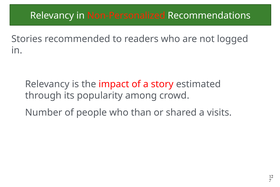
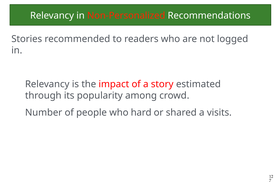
than: than -> hard
